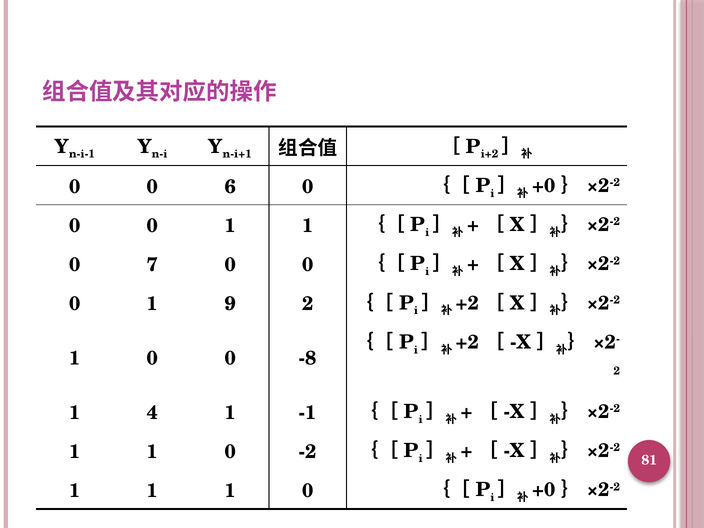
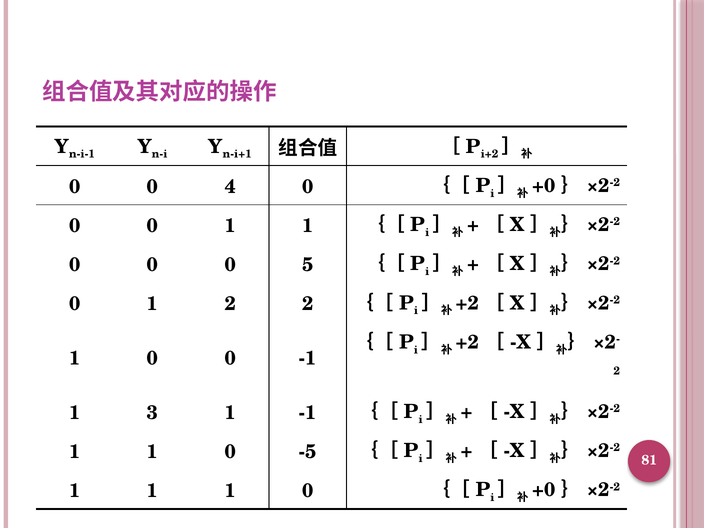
6: 6 -> 4
7 at (153, 265): 7 -> 0
0 at (308, 265): 0 -> 5
1 9: 9 -> 2
0 -8: -8 -> -1
4: 4 -> 3
-2: -2 -> -5
